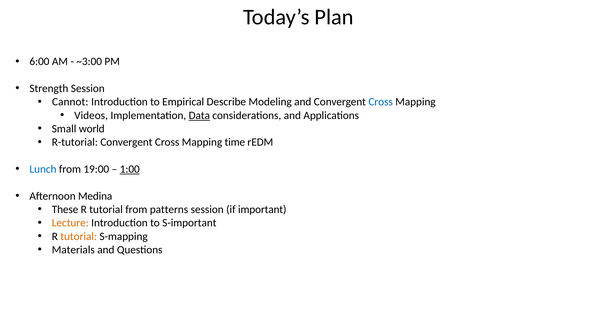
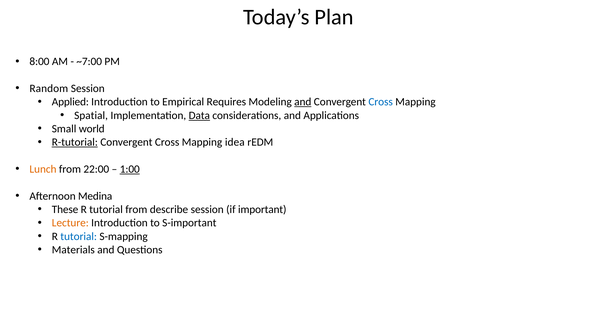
6:00: 6:00 -> 8:00
~3:00: ~3:00 -> ~7:00
Strength: Strength -> Random
Cannot: Cannot -> Applied
Describe: Describe -> Requires
and at (303, 102) underline: none -> present
Videos: Videos -> Spatial
R-tutorial underline: none -> present
time: time -> idea
Lunch colour: blue -> orange
19:00: 19:00 -> 22:00
patterns: patterns -> describe
tutorial at (79, 236) colour: orange -> blue
